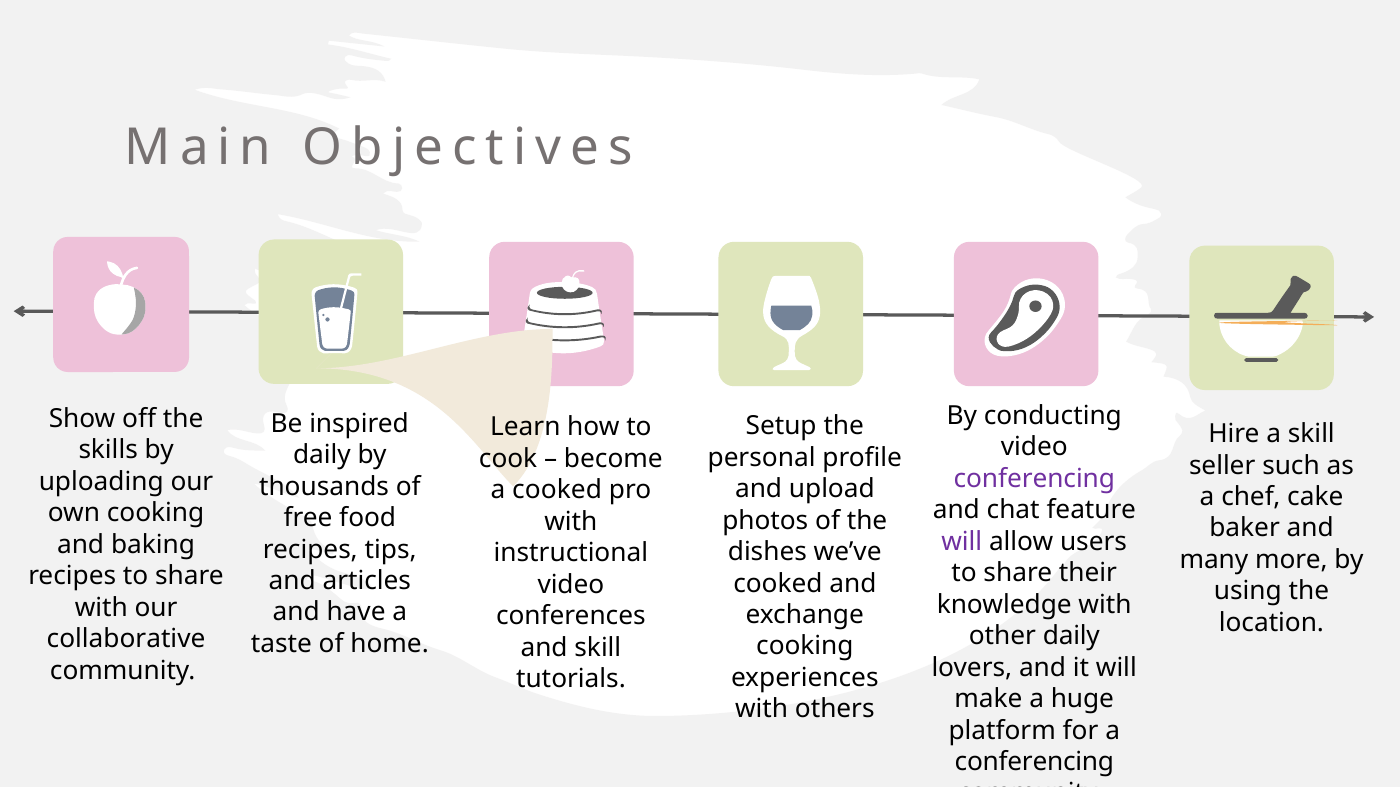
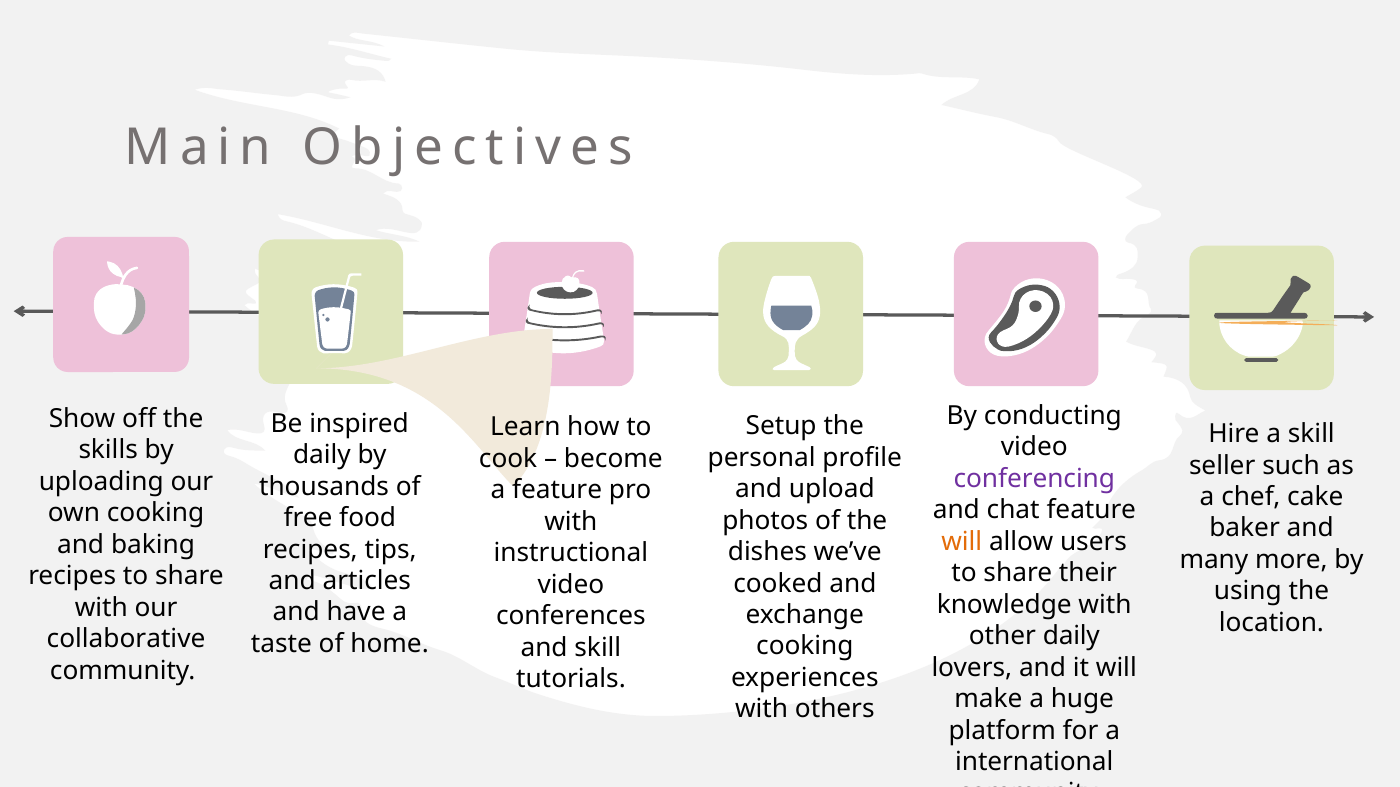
a cooked: cooked -> feature
will at (962, 542) colour: purple -> orange
conferencing at (1034, 762): conferencing -> international
